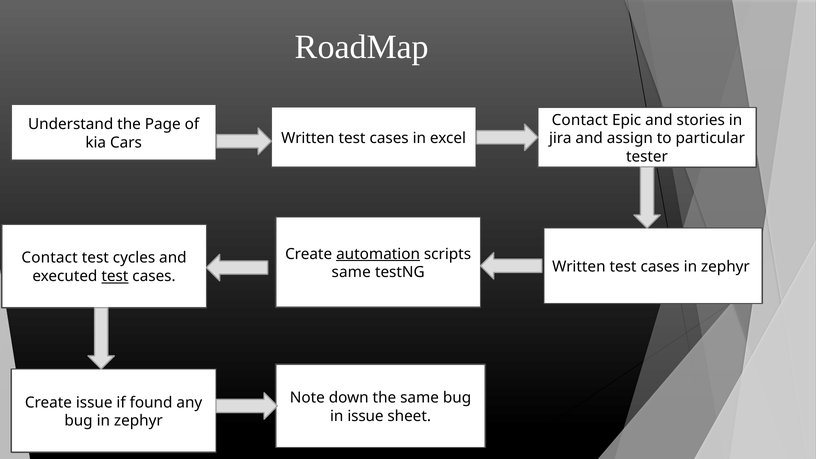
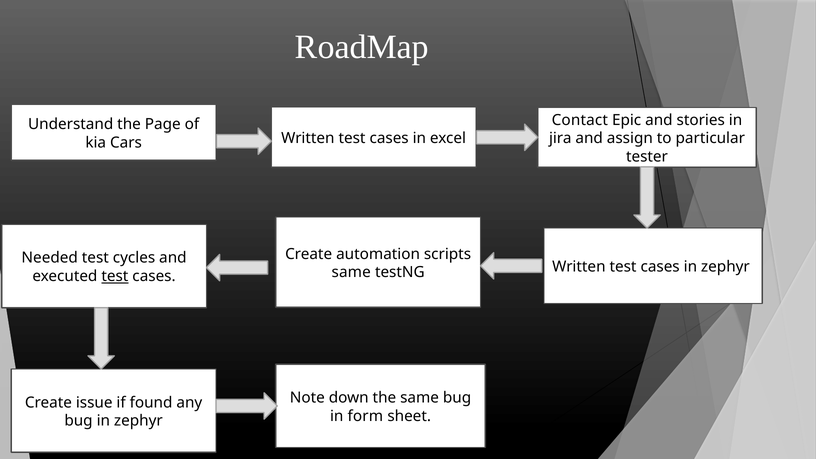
automation underline: present -> none
Contact at (50, 258): Contact -> Needed
in issue: issue -> form
